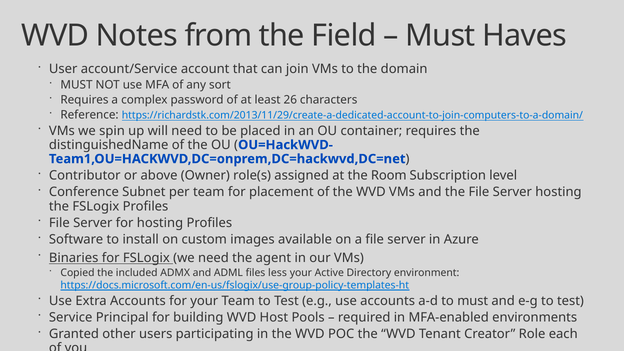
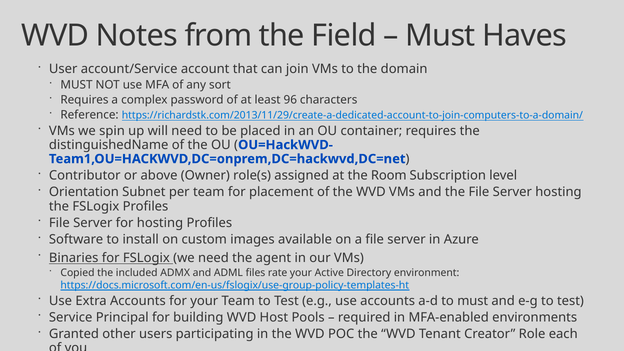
26: 26 -> 96
Conference: Conference -> Orientation
less: less -> rate
